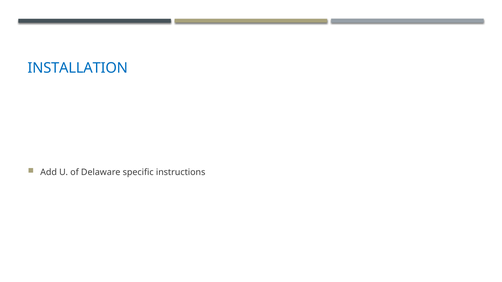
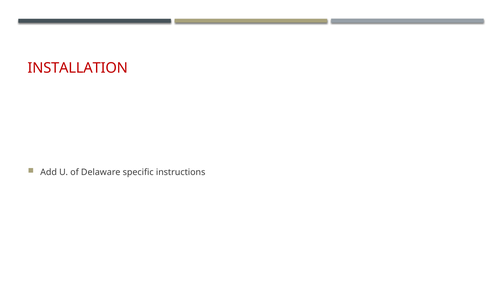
INSTALLATION colour: blue -> red
